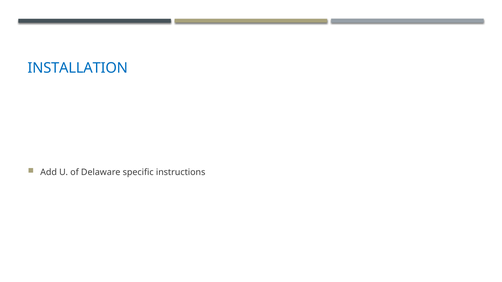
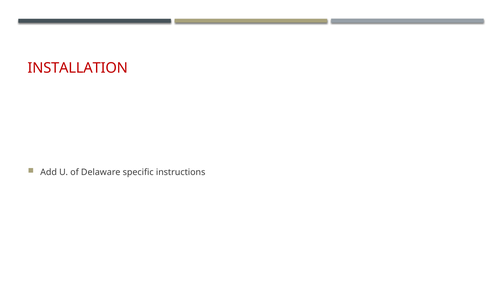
INSTALLATION colour: blue -> red
